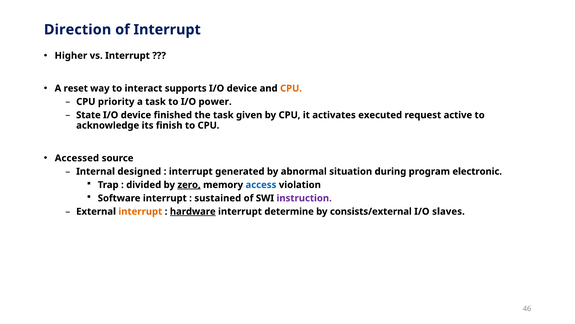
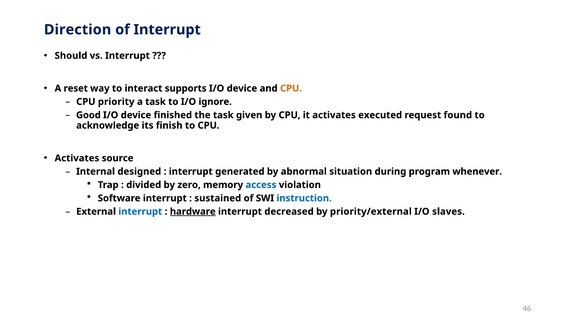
Higher: Higher -> Should
power: power -> ignore
State: State -> Good
active: active -> found
Accessed at (77, 158): Accessed -> Activates
electronic: electronic -> whenever
zero underline: present -> none
instruction colour: purple -> blue
interrupt at (140, 211) colour: orange -> blue
determine: determine -> decreased
consists/external: consists/external -> priority/external
